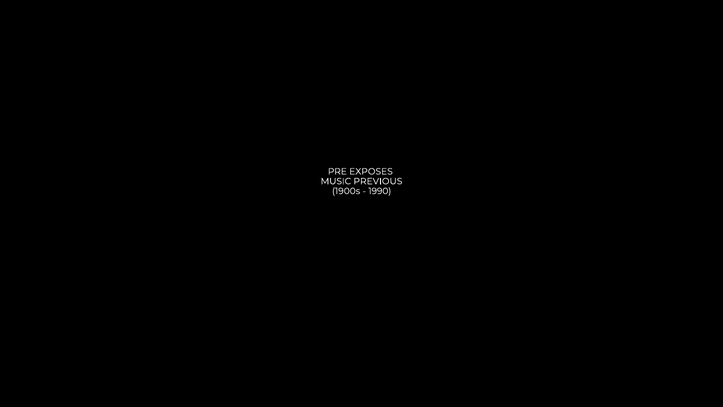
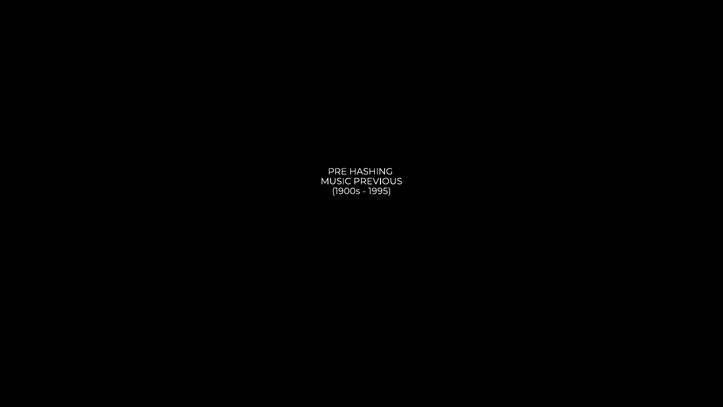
EXPOSES: EXPOSES -> HASHING
1990: 1990 -> 1995
